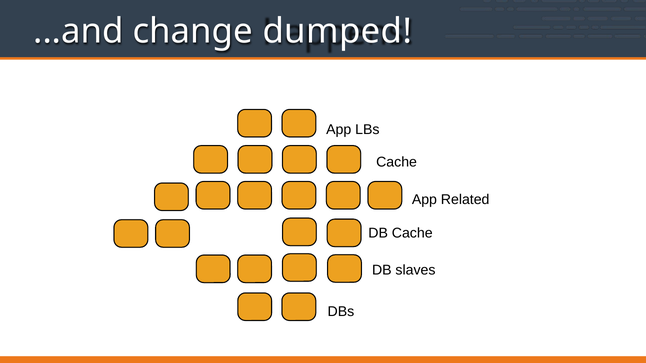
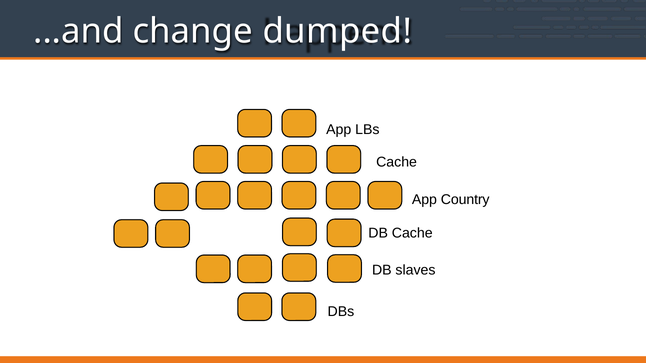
Related: Related -> Country
